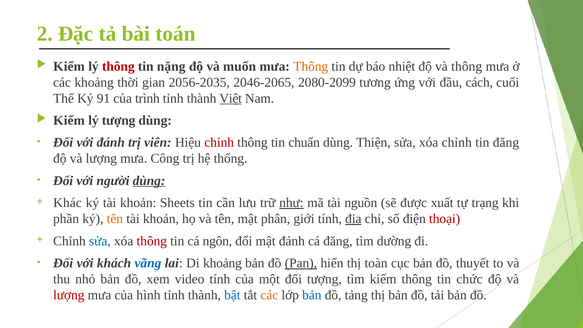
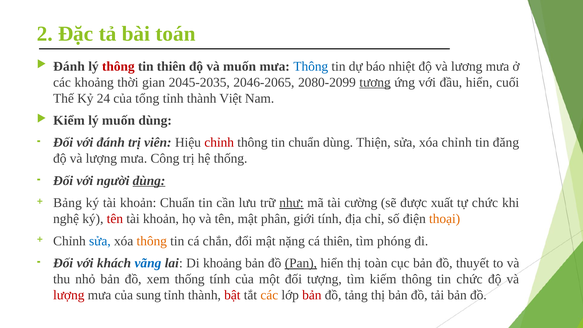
Kiểm at (69, 66): Kiểm -> Đánh
tin nặng: nặng -> thiên
Thông at (311, 66) colour: orange -> blue
và thông: thông -> lương
2056-2035: 2056-2035 -> 2045-2035
tương underline: none -> present
đầu cách: cách -> hiển
91: 91 -> 24
trình: trình -> tổng
Việt underline: present -> none
lý tượng: tượng -> muốn
Khác: Khác -> Bảng
khoản Sheets: Sheets -> Chuẩn
nguồn: nguồn -> cường
tự trạng: trạng -> chức
phần: phần -> nghệ
tên at (115, 219) colour: orange -> red
địa underline: present -> none
thoại colour: red -> orange
thông at (152, 241) colour: red -> orange
ngôn: ngôn -> chắn
mật đánh: đánh -> nặng
cá đăng: đăng -> thiên
dường: dường -> phóng
xem video: video -> thống
hình: hình -> sung
bật colour: blue -> red
bản at (312, 295) colour: blue -> red
